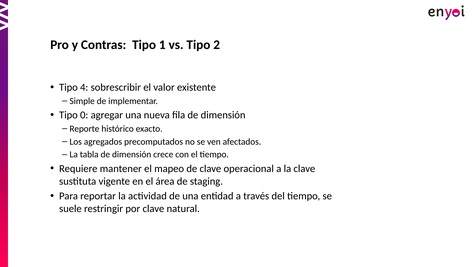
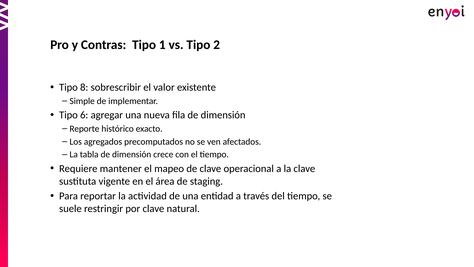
4: 4 -> 8
0: 0 -> 6
